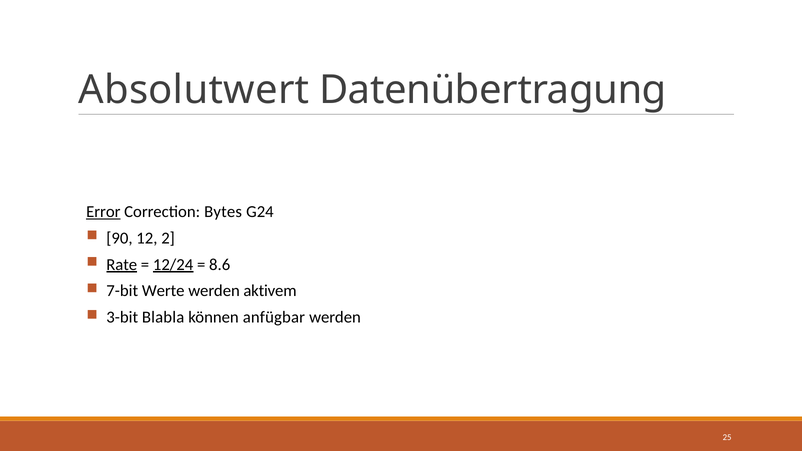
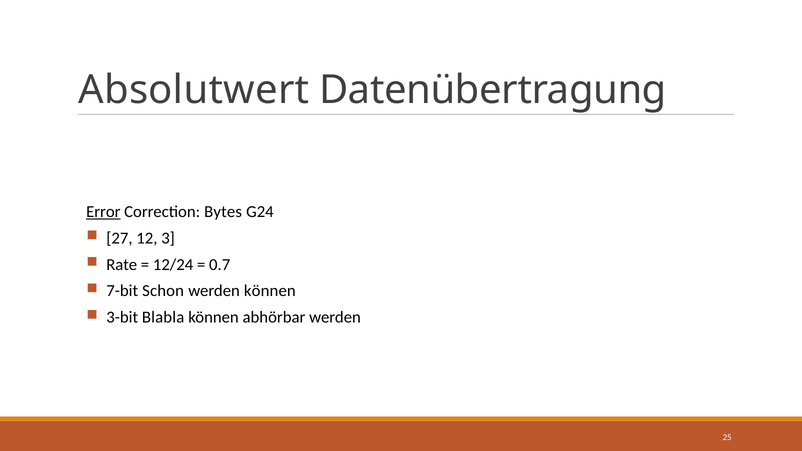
90: 90 -> 27
2: 2 -> 3
Rate underline: present -> none
12/24 underline: present -> none
8.6: 8.6 -> 0.7
Werte: Werte -> Schon
werden aktivem: aktivem -> können
anfügbar: anfügbar -> abhörbar
